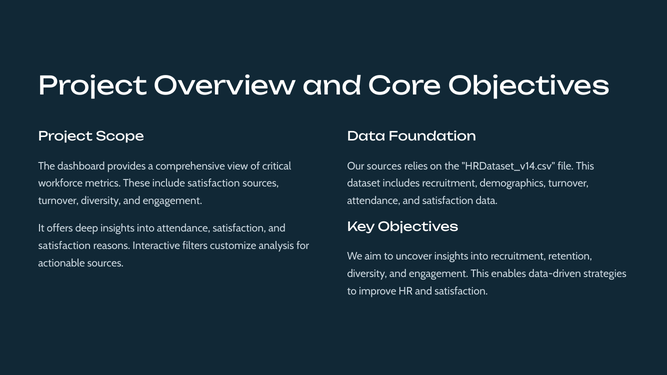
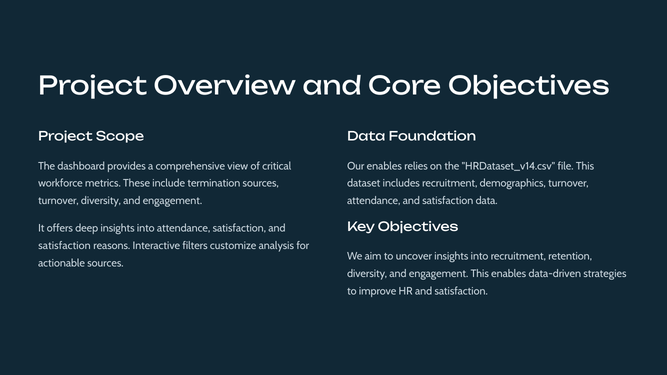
Our sources: sources -> enables
include satisfaction: satisfaction -> termination
